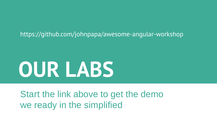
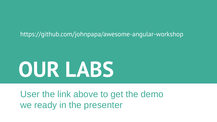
Start: Start -> User
simplified: simplified -> presenter
